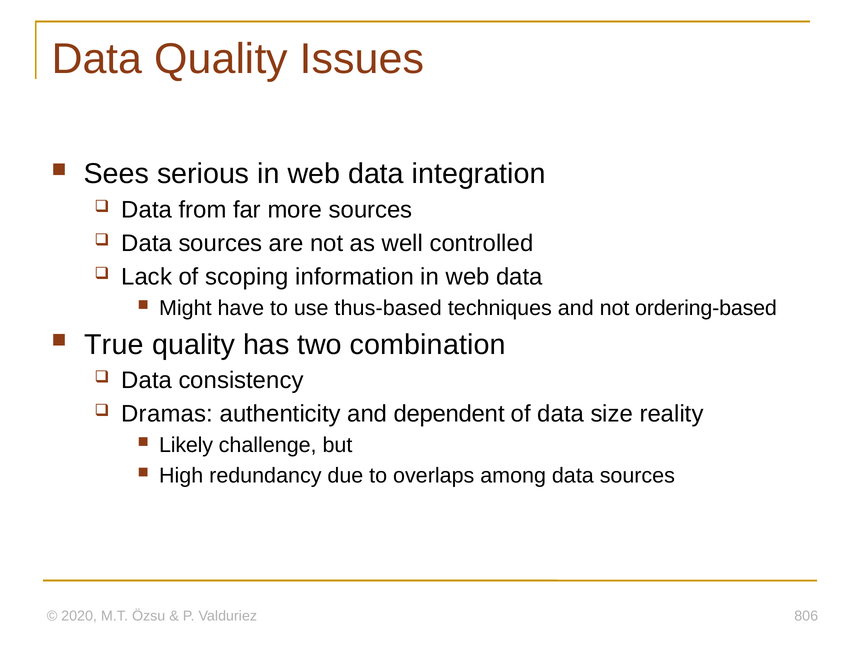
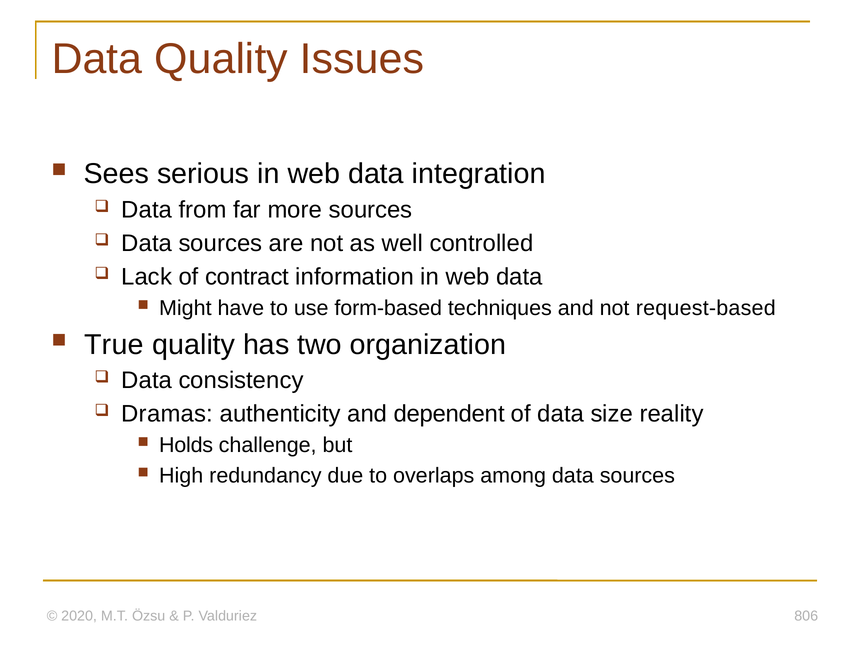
scoping: scoping -> contract
thus-based: thus-based -> form-based
ordering-based: ordering-based -> request-based
combination: combination -> organization
Likely: Likely -> Holds
